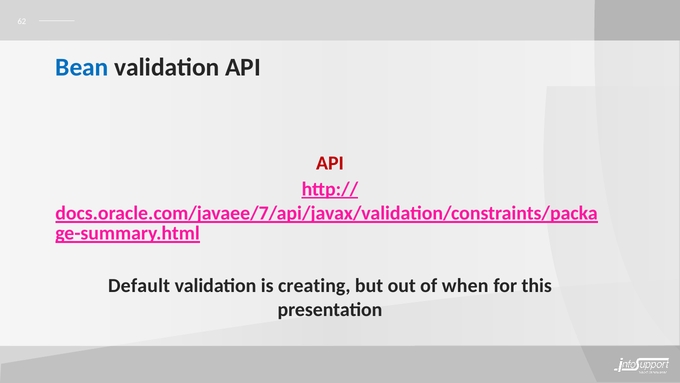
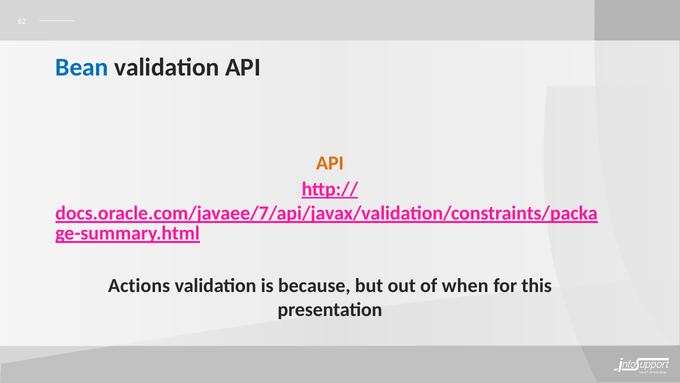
API at (330, 163) colour: red -> orange
Default: Default -> Actions
creating: creating -> because
